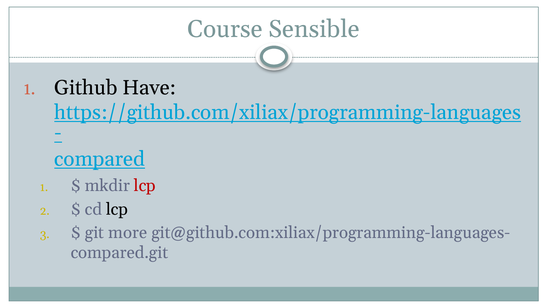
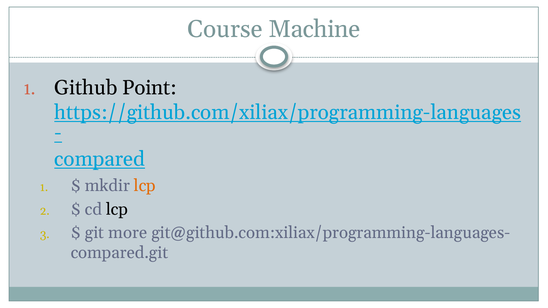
Sensible: Sensible -> Machine
Have: Have -> Point
lcp at (145, 186) colour: red -> orange
